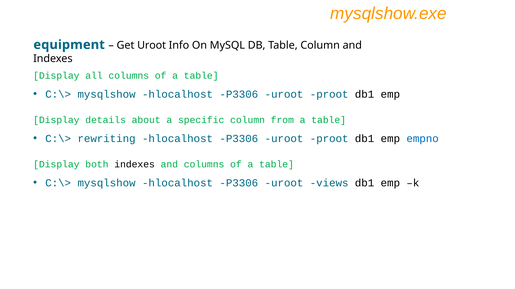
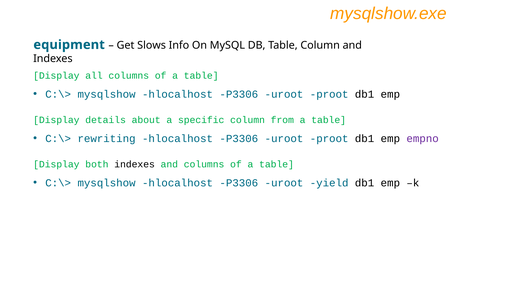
Get Uroot: Uroot -> Slows
empno colour: blue -> purple
views: views -> yield
